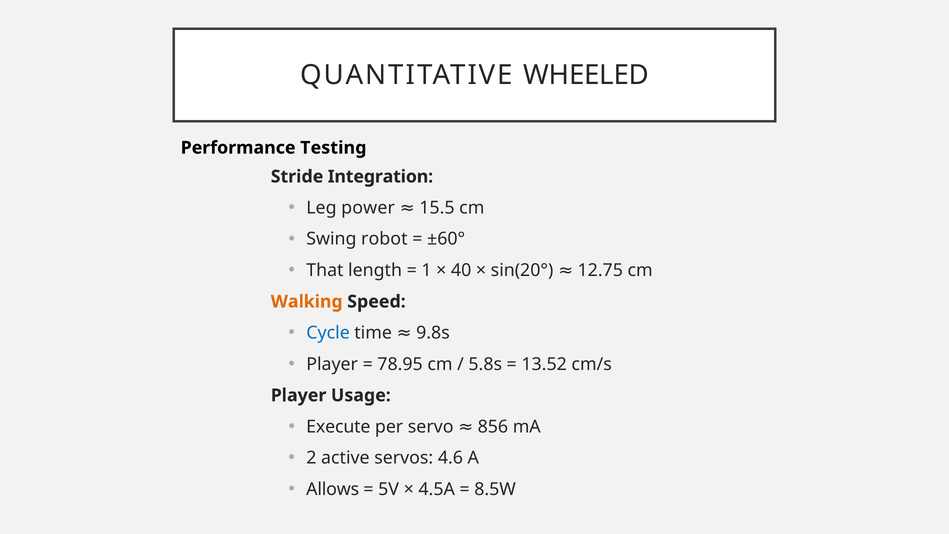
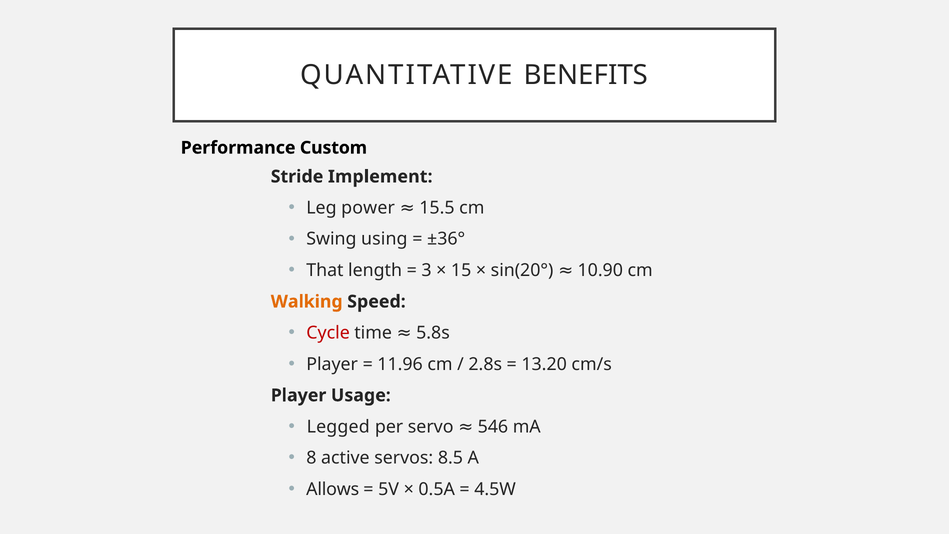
WHEELED: WHEELED -> BENEFITS
Testing: Testing -> Custom
Integration: Integration -> Implement
robot: robot -> using
±60°: ±60° -> ±36°
1: 1 -> 3
40: 40 -> 15
12.75: 12.75 -> 10.90
Cycle colour: blue -> red
9.8s: 9.8s -> 5.8s
78.95: 78.95 -> 11.96
5.8s: 5.8s -> 2.8s
13.52: 13.52 -> 13.20
Execute: Execute -> Legged
856: 856 -> 546
2: 2 -> 8
4.6: 4.6 -> 8.5
4.5A: 4.5A -> 0.5A
8.5W: 8.5W -> 4.5W
